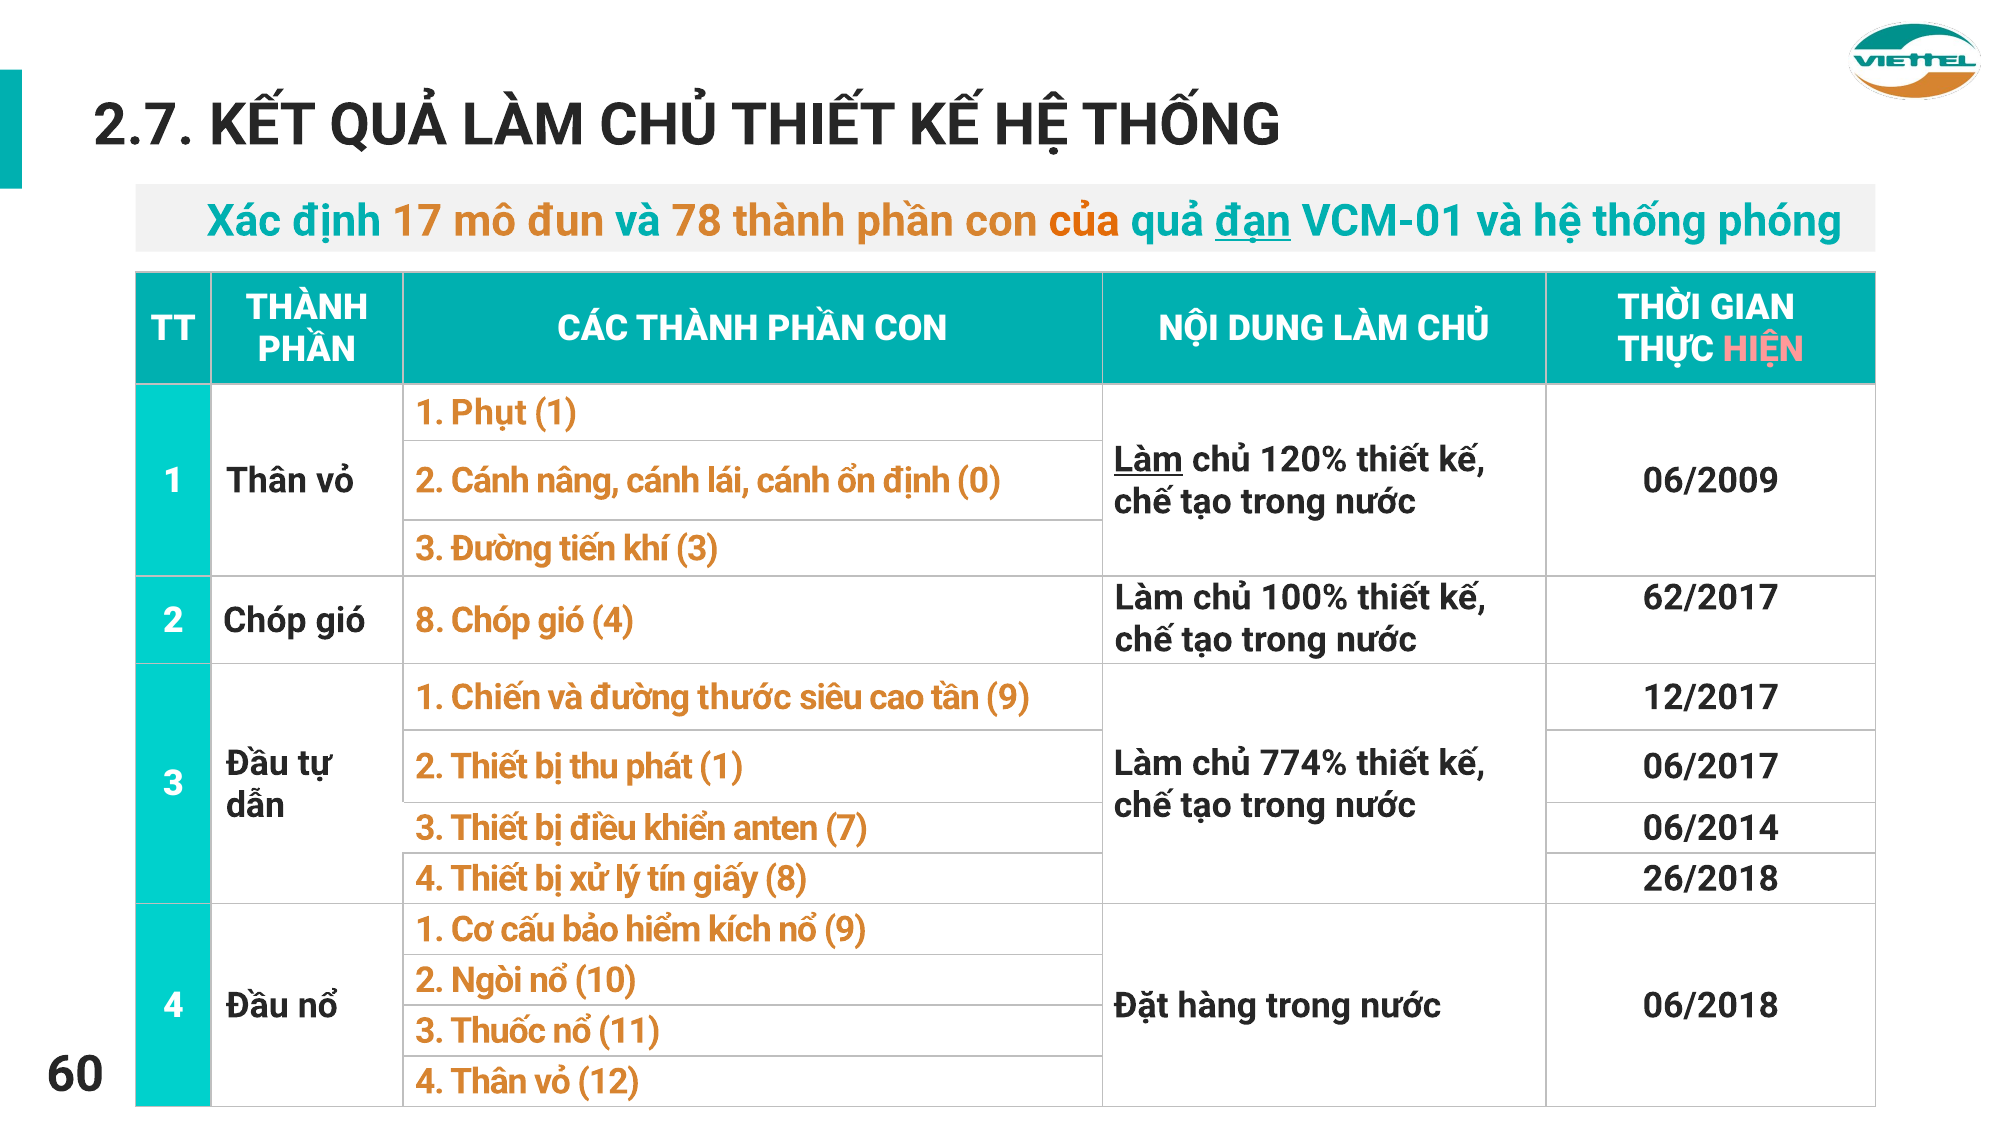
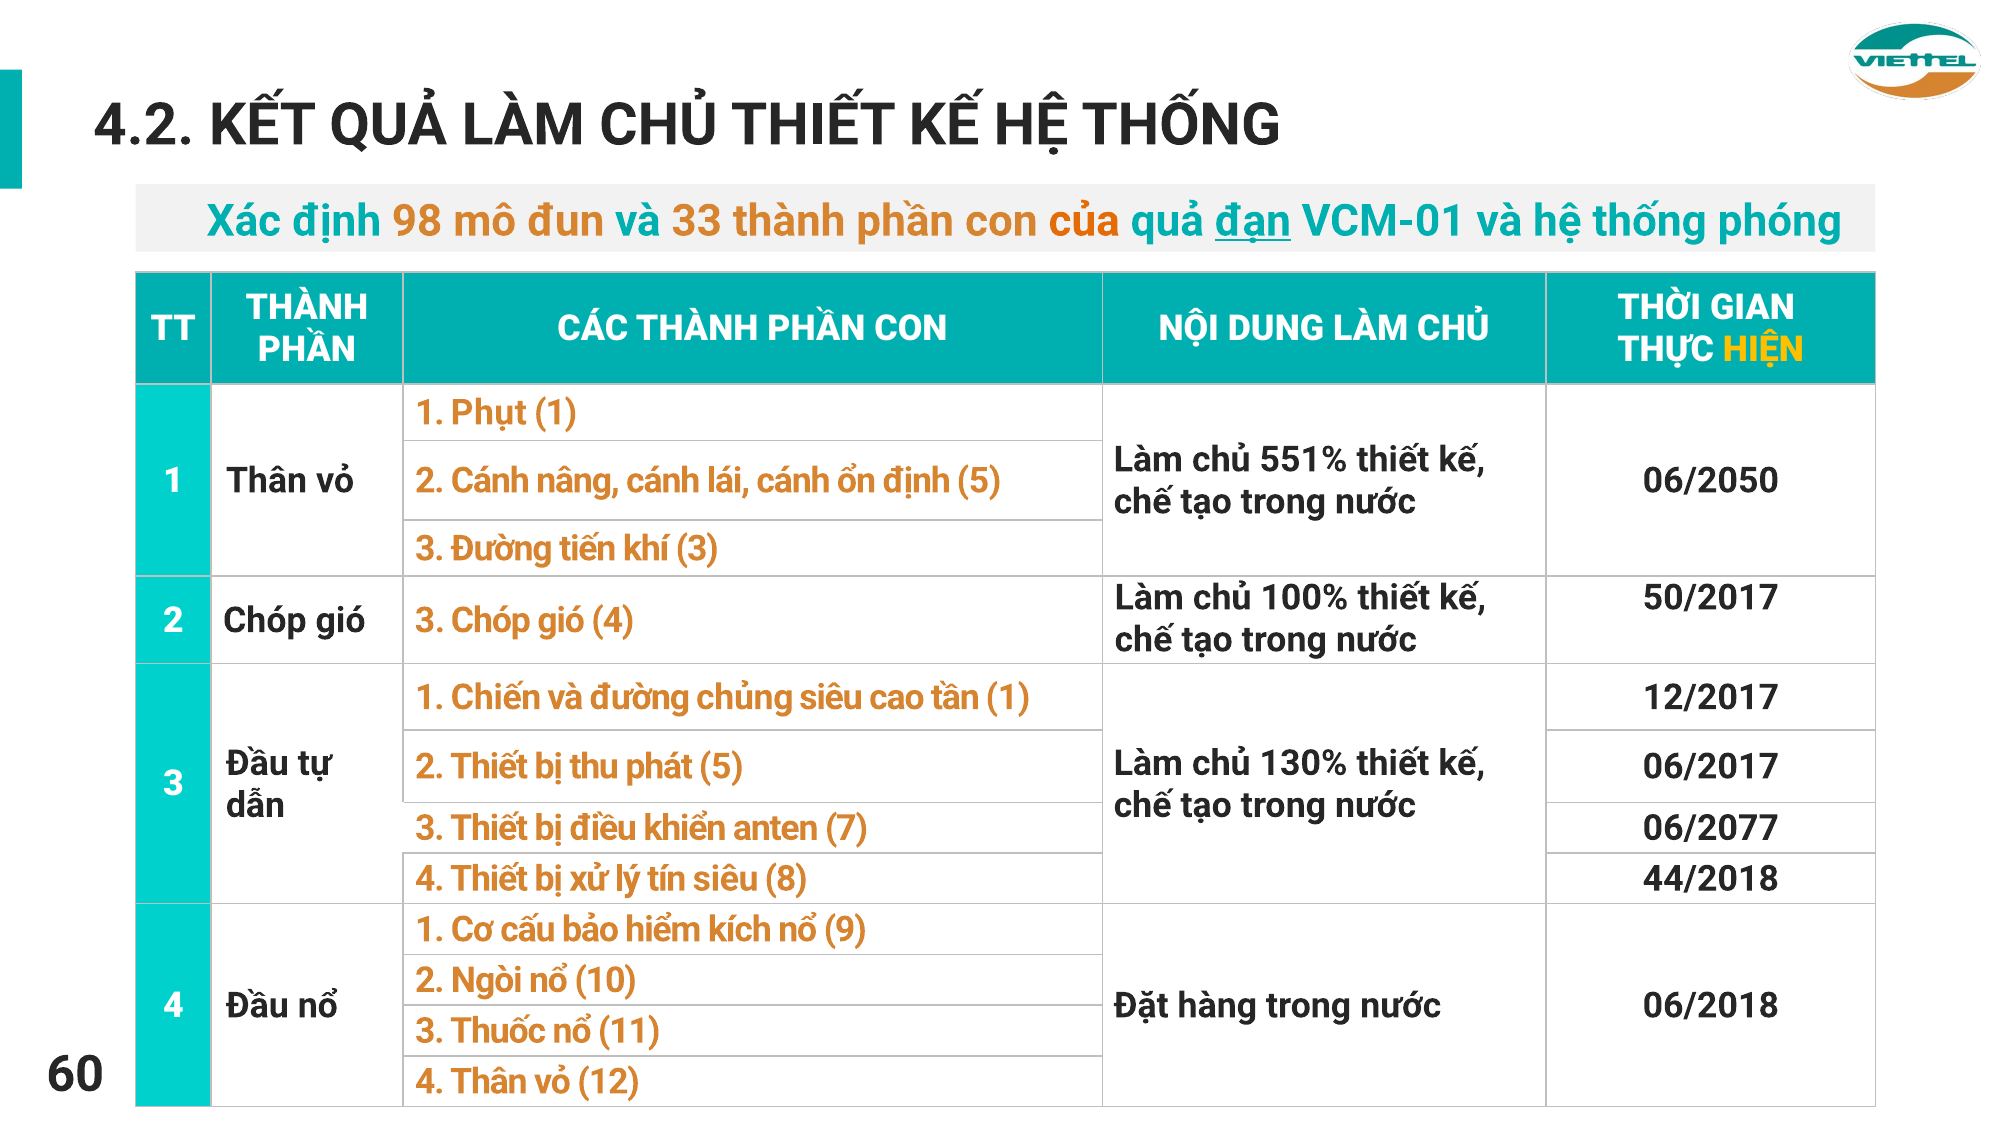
2.7: 2.7 -> 4.2
17: 17 -> 98
78: 78 -> 33
HIỆN colour: pink -> yellow
Làm at (1148, 459) underline: present -> none
120%: 120% -> 551%
06/2009: 06/2009 -> 06/2050
định 0: 0 -> 5
62/2017: 62/2017 -> 50/2017
gió 8: 8 -> 3
thước: thước -> chủng
tần 9: 9 -> 1
774%: 774% -> 130%
phát 1: 1 -> 5
06/2014: 06/2014 -> 06/2077
tín giấy: giấy -> siêu
26/2018: 26/2018 -> 44/2018
